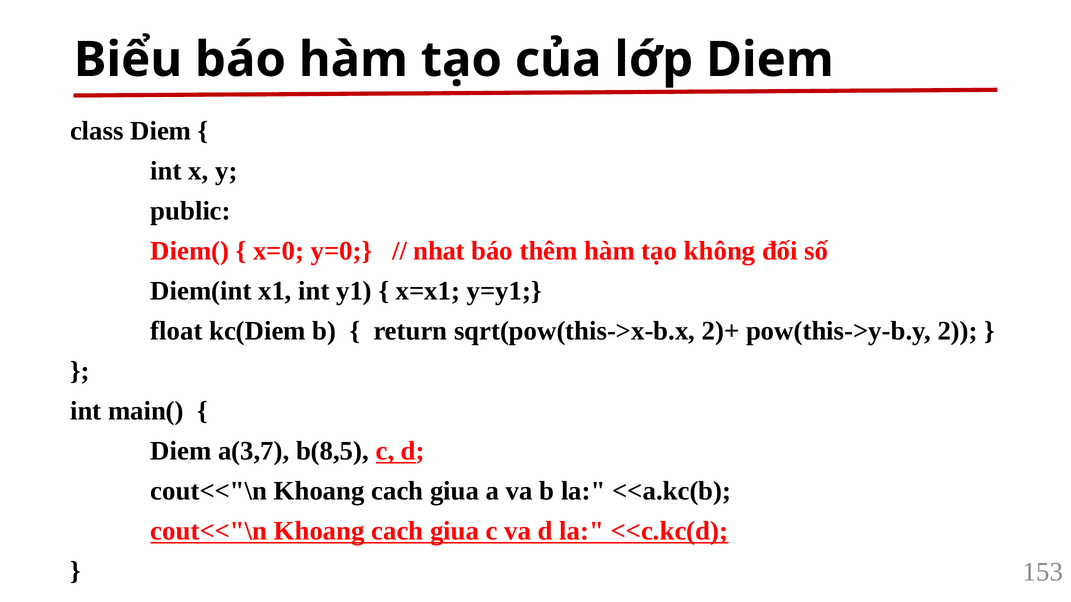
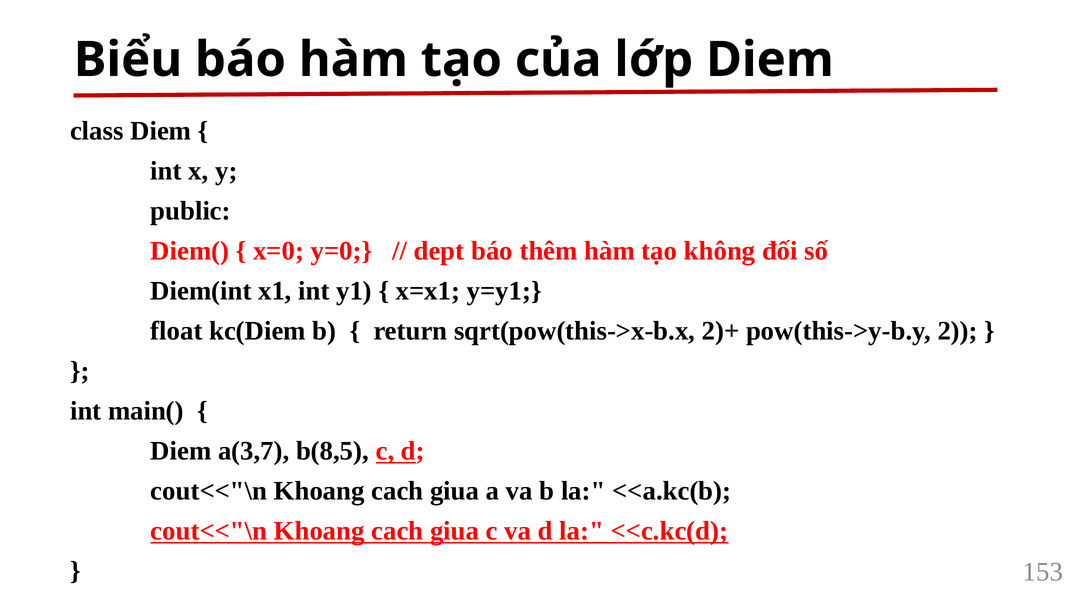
nhat: nhat -> dept
